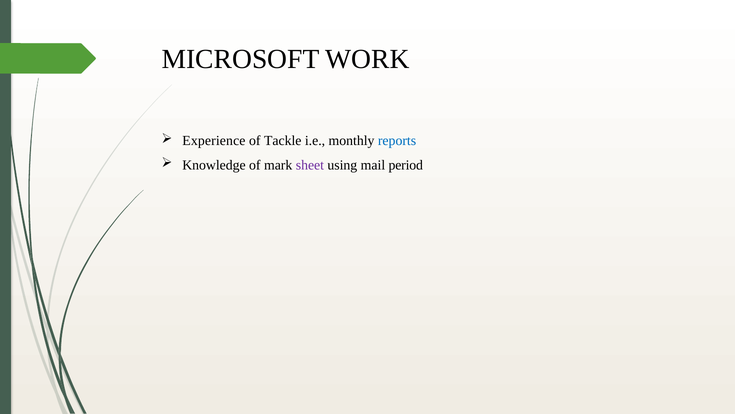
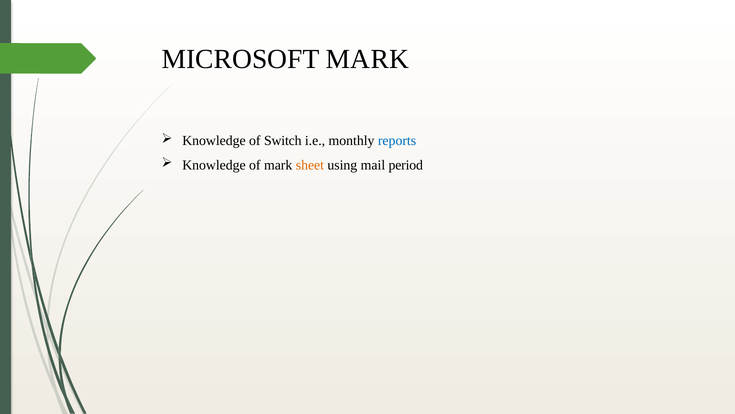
MICROSOFT WORK: WORK -> MARK
Experience at (214, 141): Experience -> Knowledge
Tackle: Tackle -> Switch
sheet colour: purple -> orange
